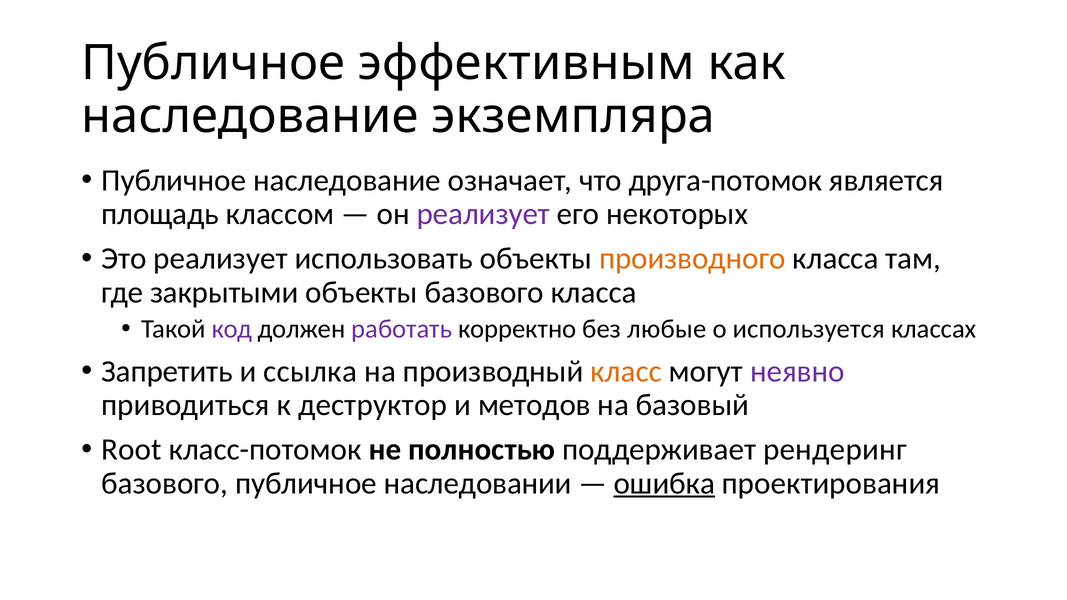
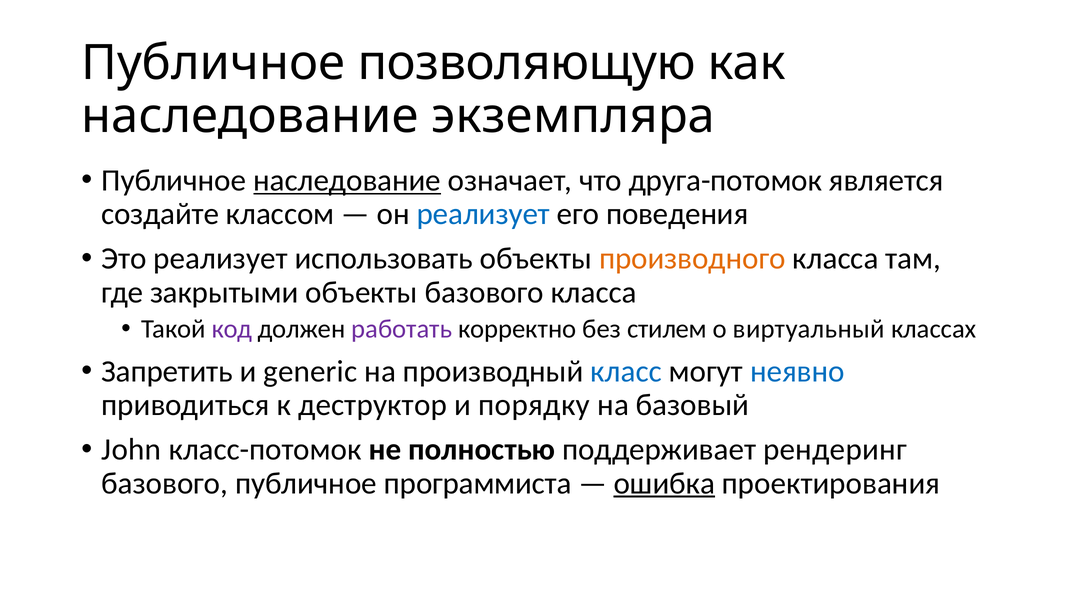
эффективным: эффективным -> позволяющую
наследование at (347, 180) underline: none -> present
площадь: площадь -> создайте
реализует at (483, 214) colour: purple -> blue
некоторых: некоторых -> поведения
любые: любые -> стилем
используется: используется -> виртуальный
ссылка: ссылка -> generic
класс colour: orange -> blue
неявно colour: purple -> blue
методов: методов -> порядку
Root: Root -> John
наследовании: наследовании -> программиста
